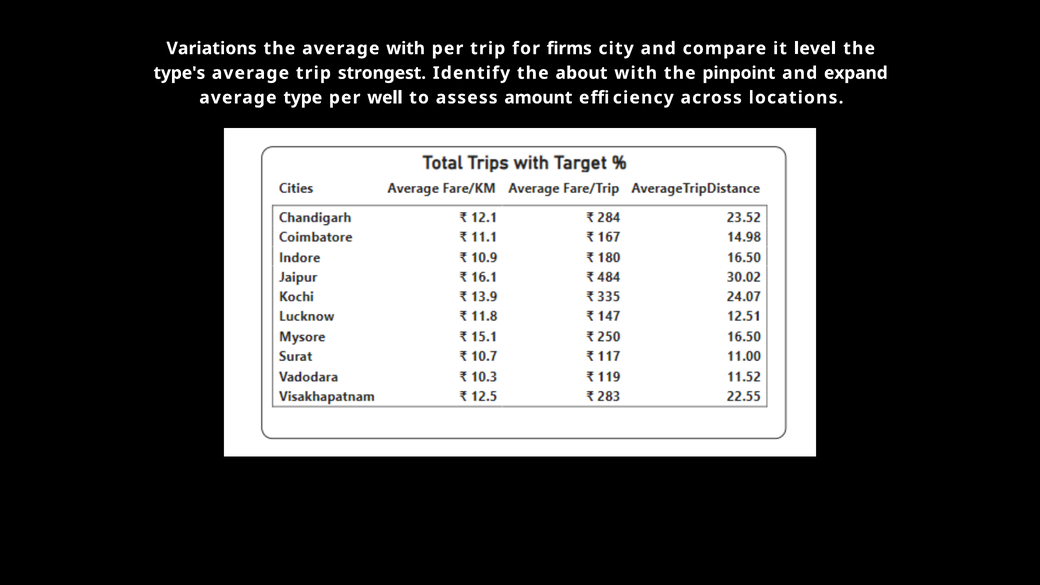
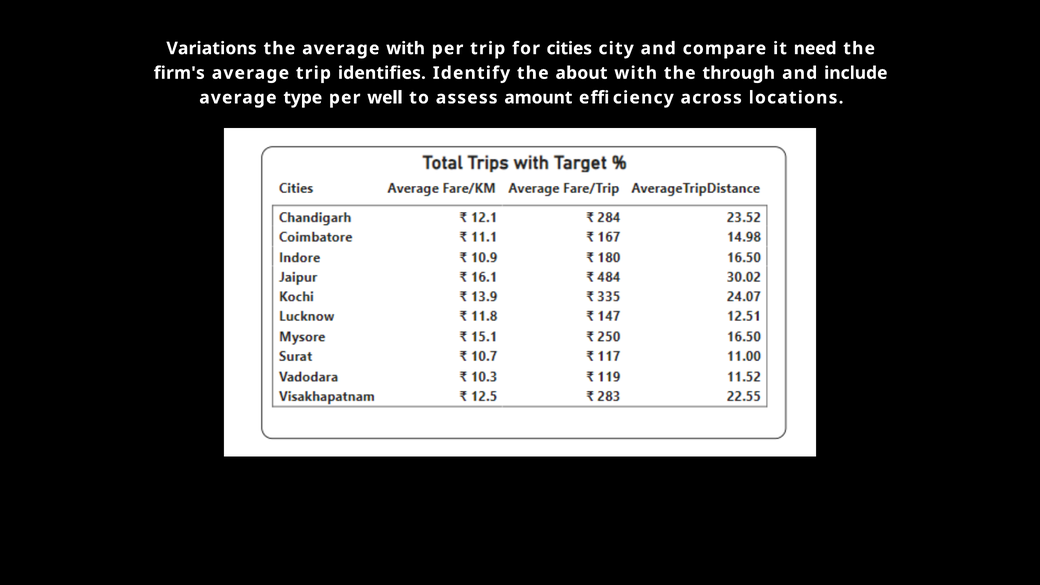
firms: firms -> cities
level: level -> need
type's: type's -> firm's
strongest: strongest -> identifies
pinpoint: pinpoint -> through
expand: expand -> include
